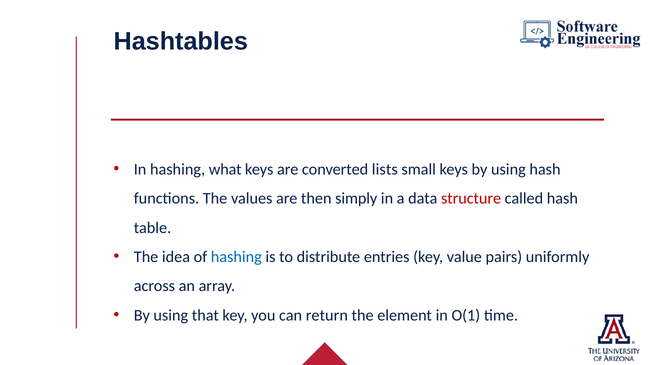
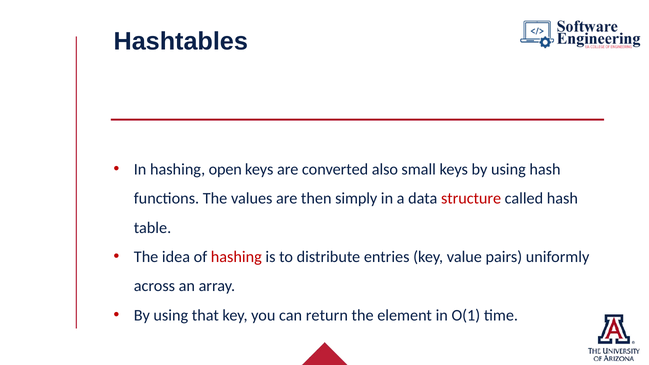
what: what -> open
lists: lists -> also
hashing at (236, 257) colour: blue -> red
